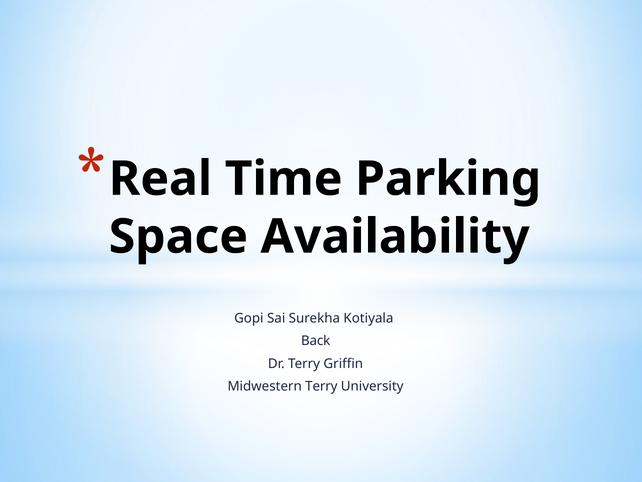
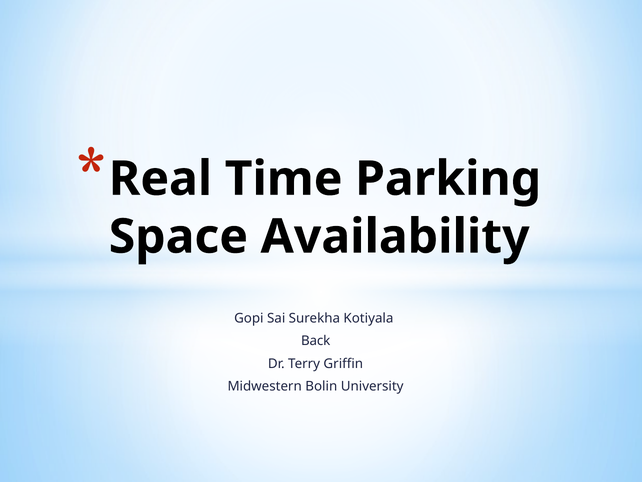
Midwestern Terry: Terry -> Bolin
